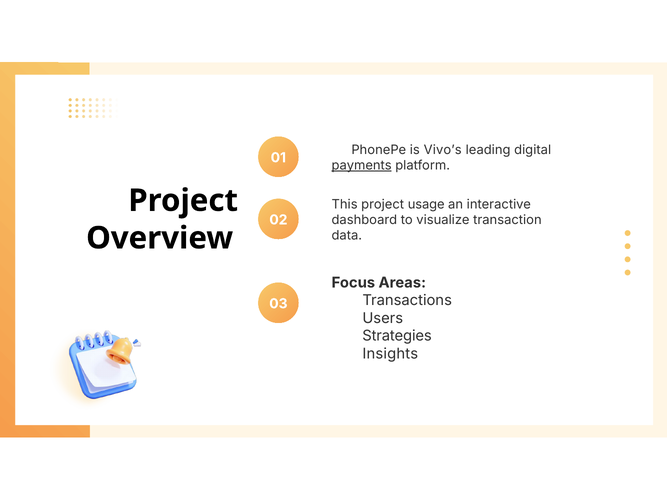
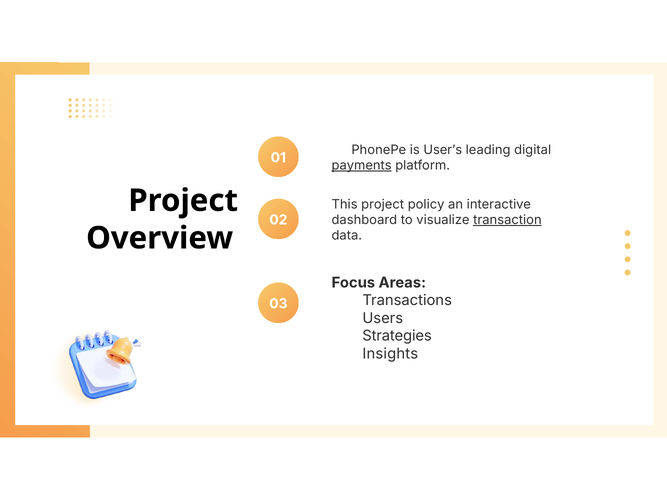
Vivo’s: Vivo’s -> User’s
usage: usage -> policy
transaction underline: none -> present
